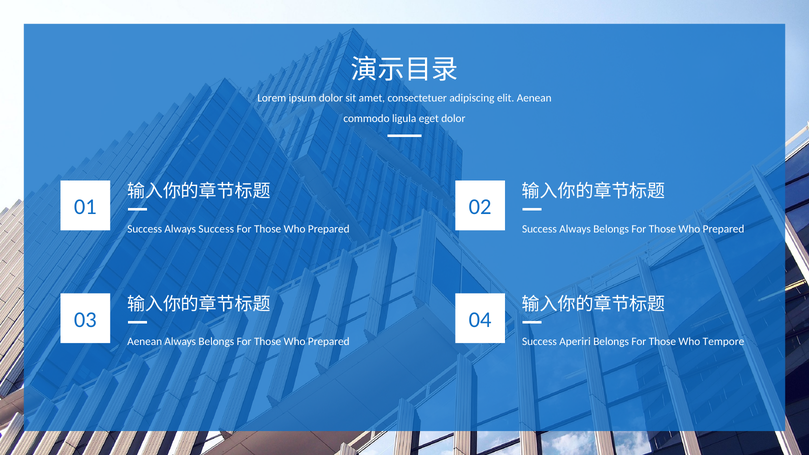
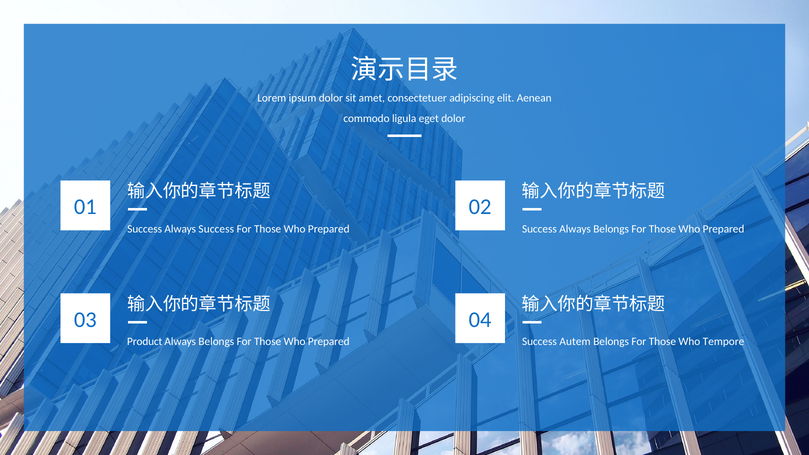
Aenean at (145, 342): Aenean -> Product
Aperiri: Aperiri -> Autem
